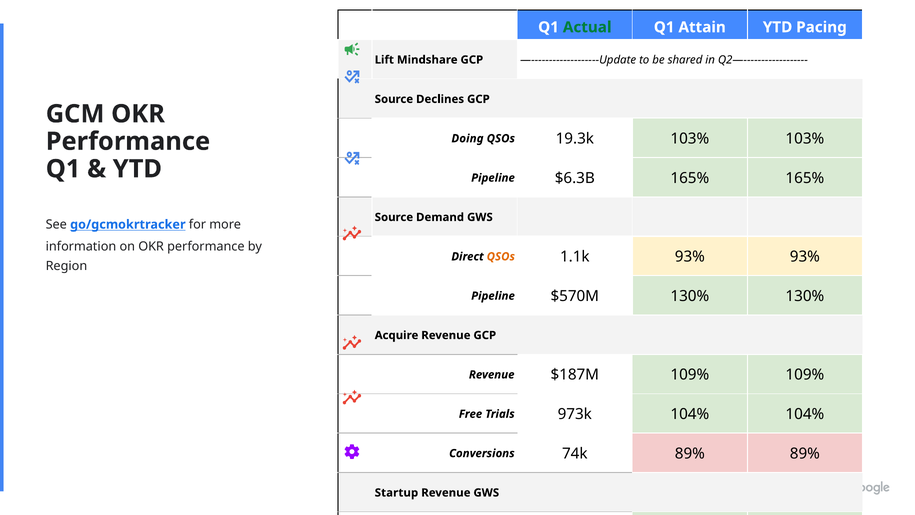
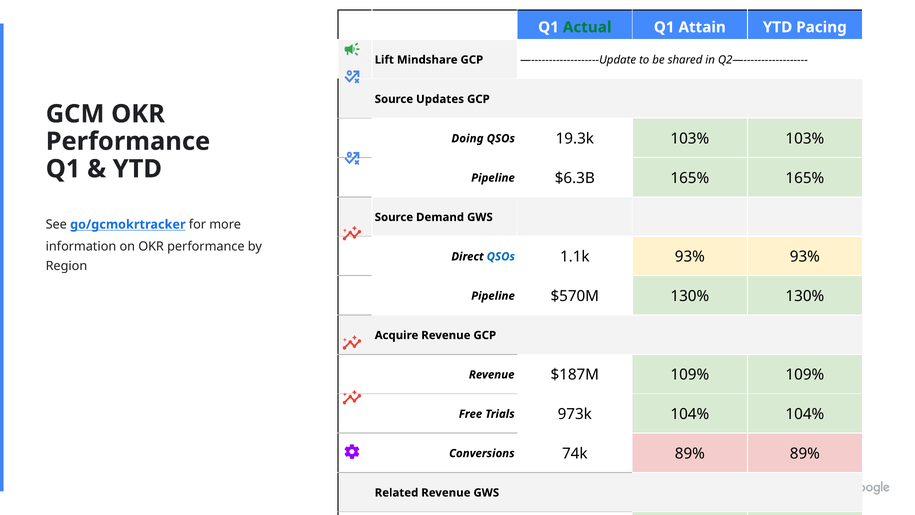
Declines: Declines -> Updates
QSOs at (501, 256) colour: orange -> blue
Startup: Startup -> Related
